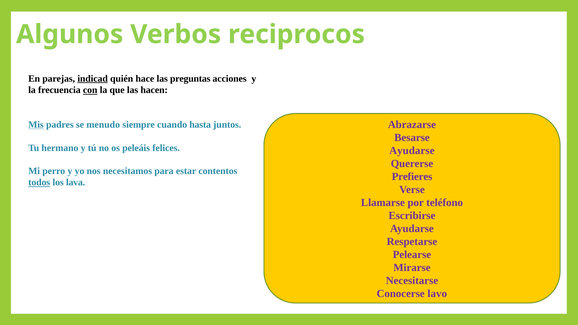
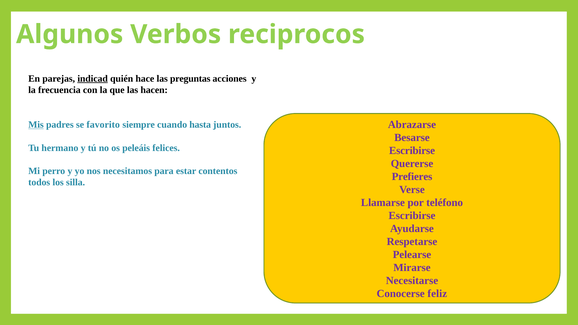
con underline: present -> none
menudo: menudo -> favorito
Ayudarse at (412, 151): Ayudarse -> Escribirse
todos underline: present -> none
lava: lava -> silla
lavo: lavo -> feliz
